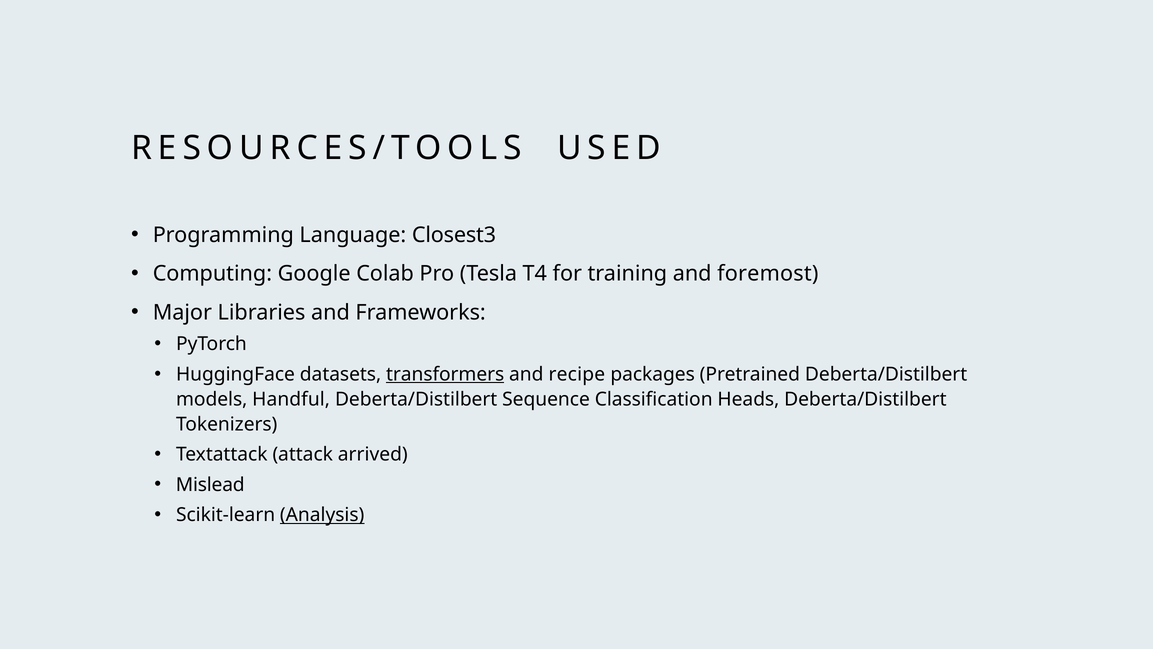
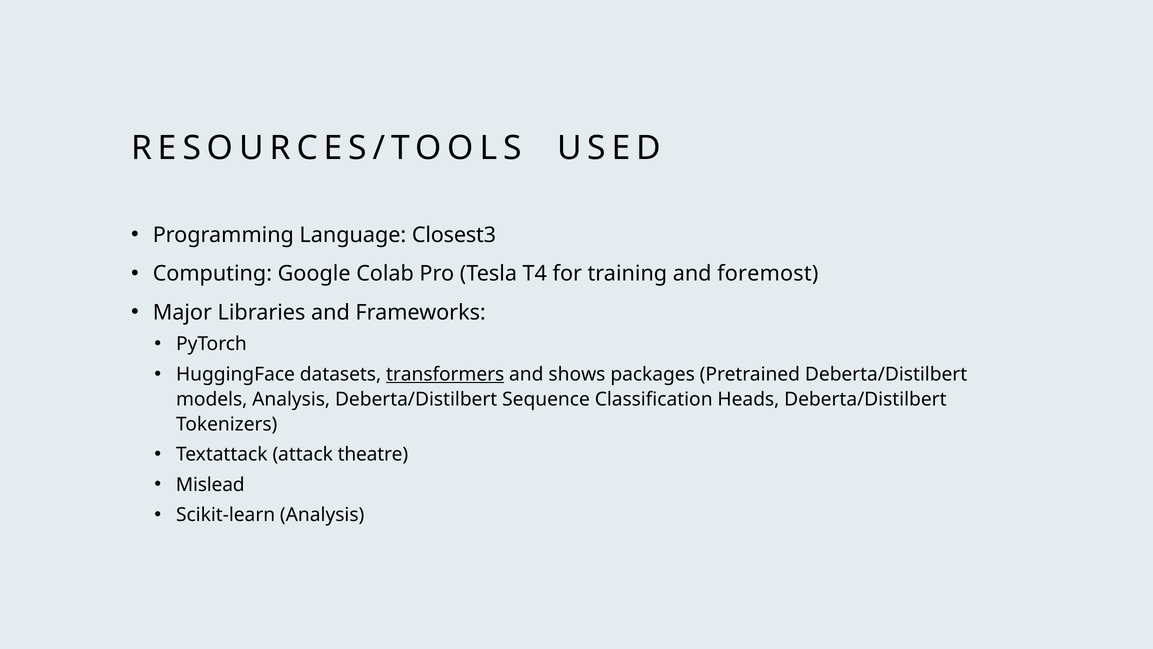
recipe: recipe -> shows
models Handful: Handful -> Analysis
arrived: arrived -> theatre
Analysis at (322, 515) underline: present -> none
